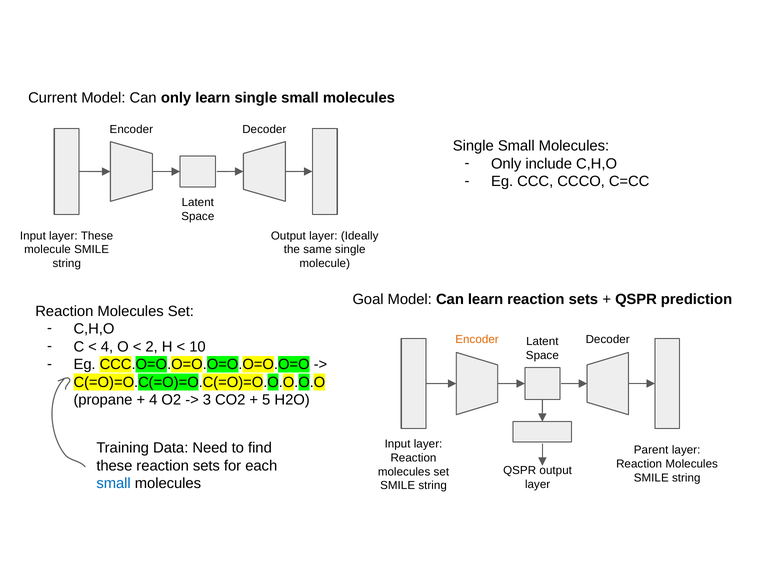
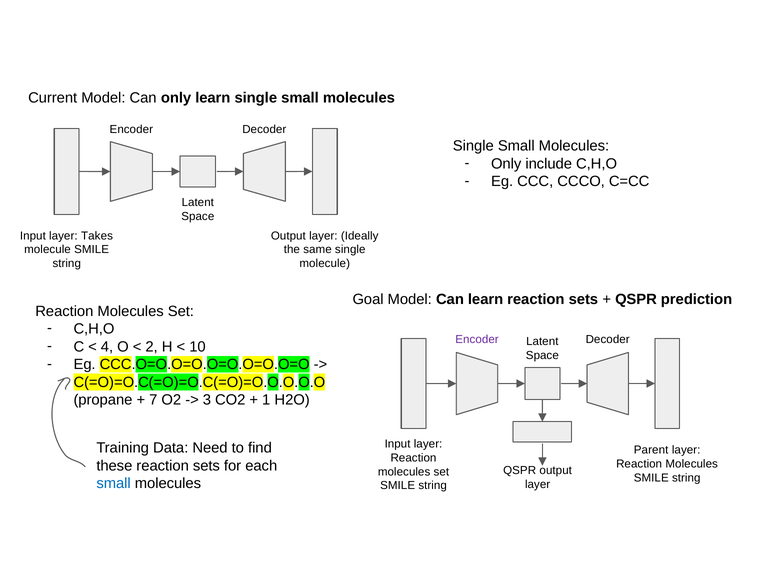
layer These: These -> Takes
Encoder at (477, 339) colour: orange -> purple
4 at (153, 400): 4 -> 7
5: 5 -> 1
